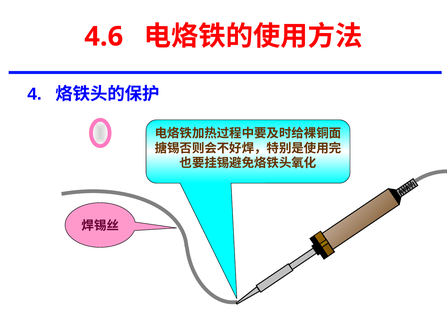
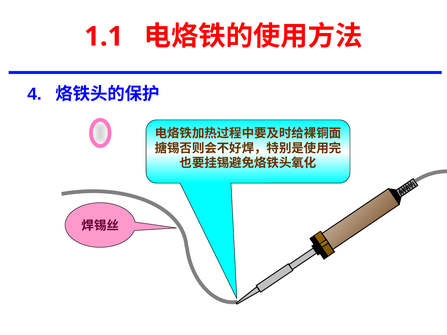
4.6: 4.6 -> 1.1
